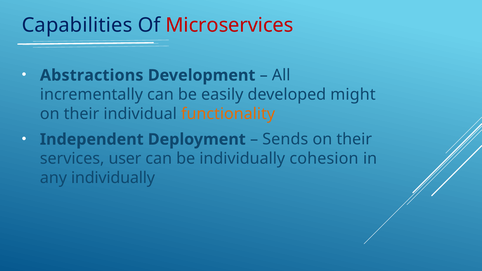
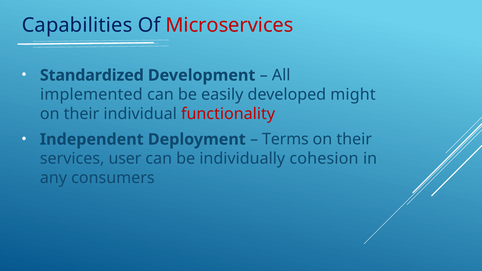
Abstractions: Abstractions -> Standardized
incrementally: incrementally -> implemented
functionality colour: orange -> red
Sends: Sends -> Terms
any individually: individually -> consumers
